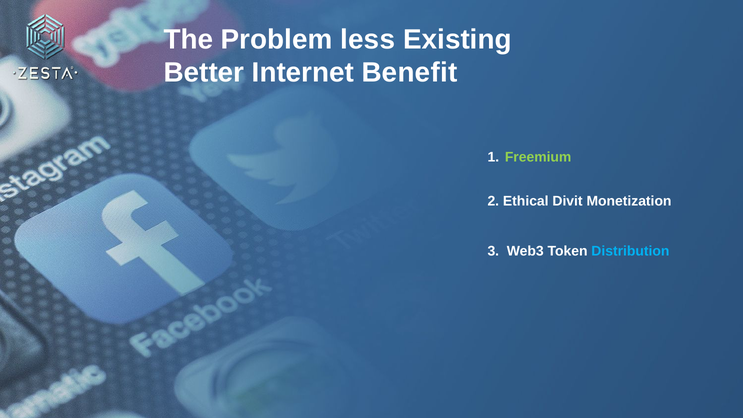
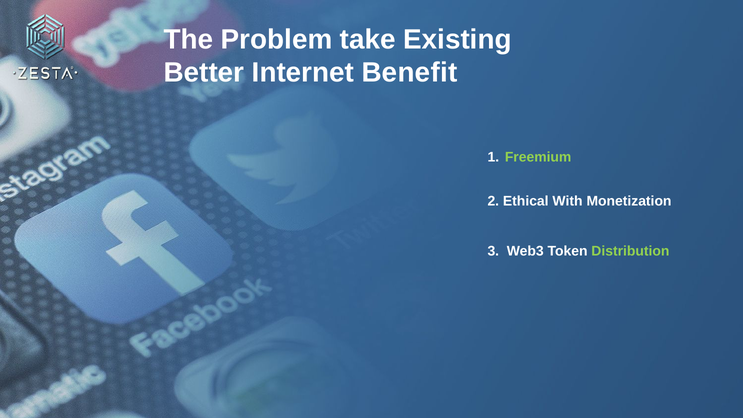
less: less -> take
Divit: Divit -> With
Distribution colour: light blue -> light green
